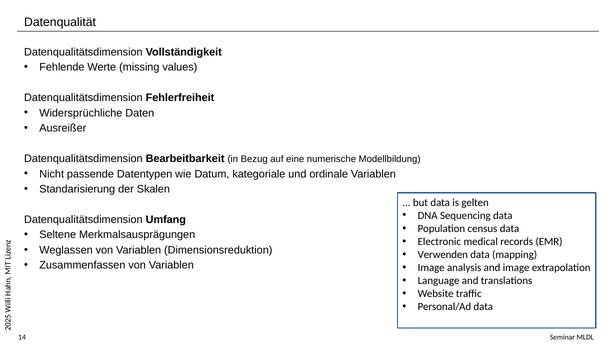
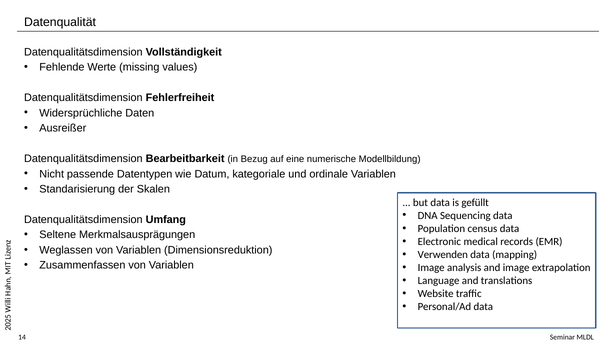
gelten: gelten -> gefüllt
